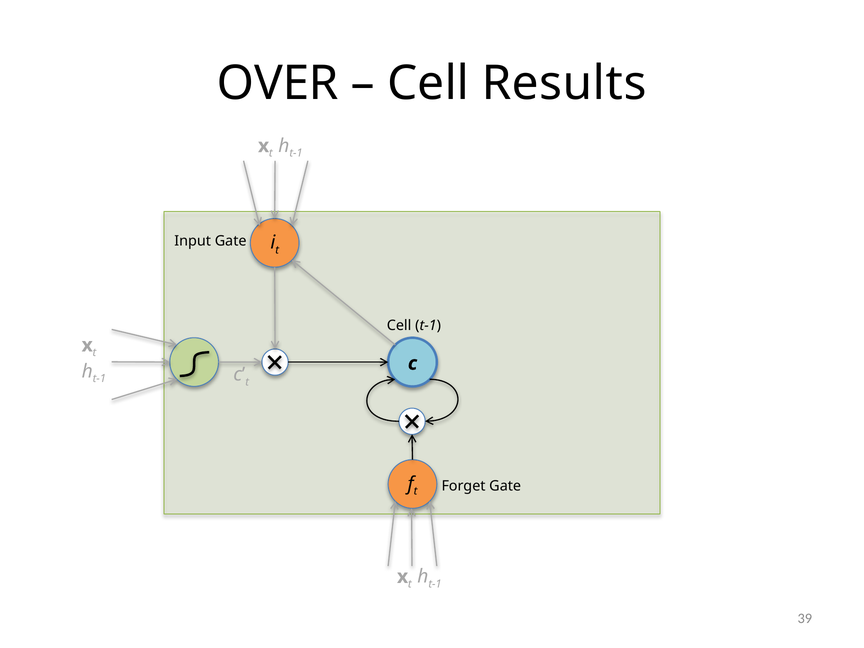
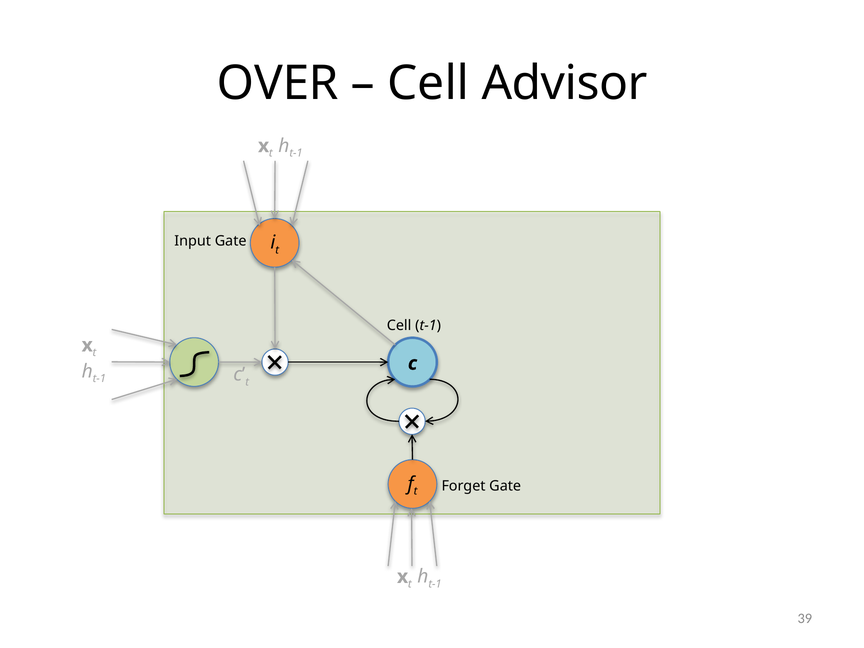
Results: Results -> Advisor
